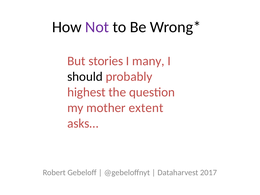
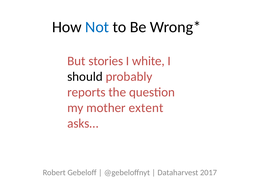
Not colour: purple -> blue
many: many -> white
highest: highest -> reports
